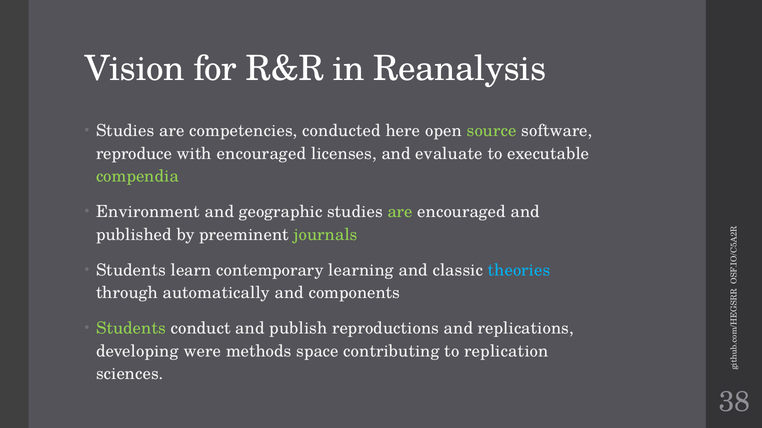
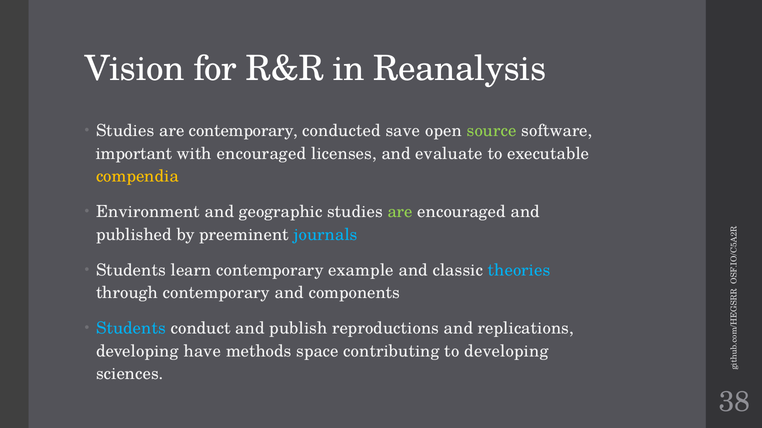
are competencies: competencies -> contemporary
here: here -> save
reproduce: reproduce -> important
compendia colour: light green -> yellow
journals colour: light green -> light blue
learning: learning -> example
through automatically: automatically -> contemporary
Students at (131, 329) colour: light green -> light blue
were: were -> have
to replication: replication -> developing
